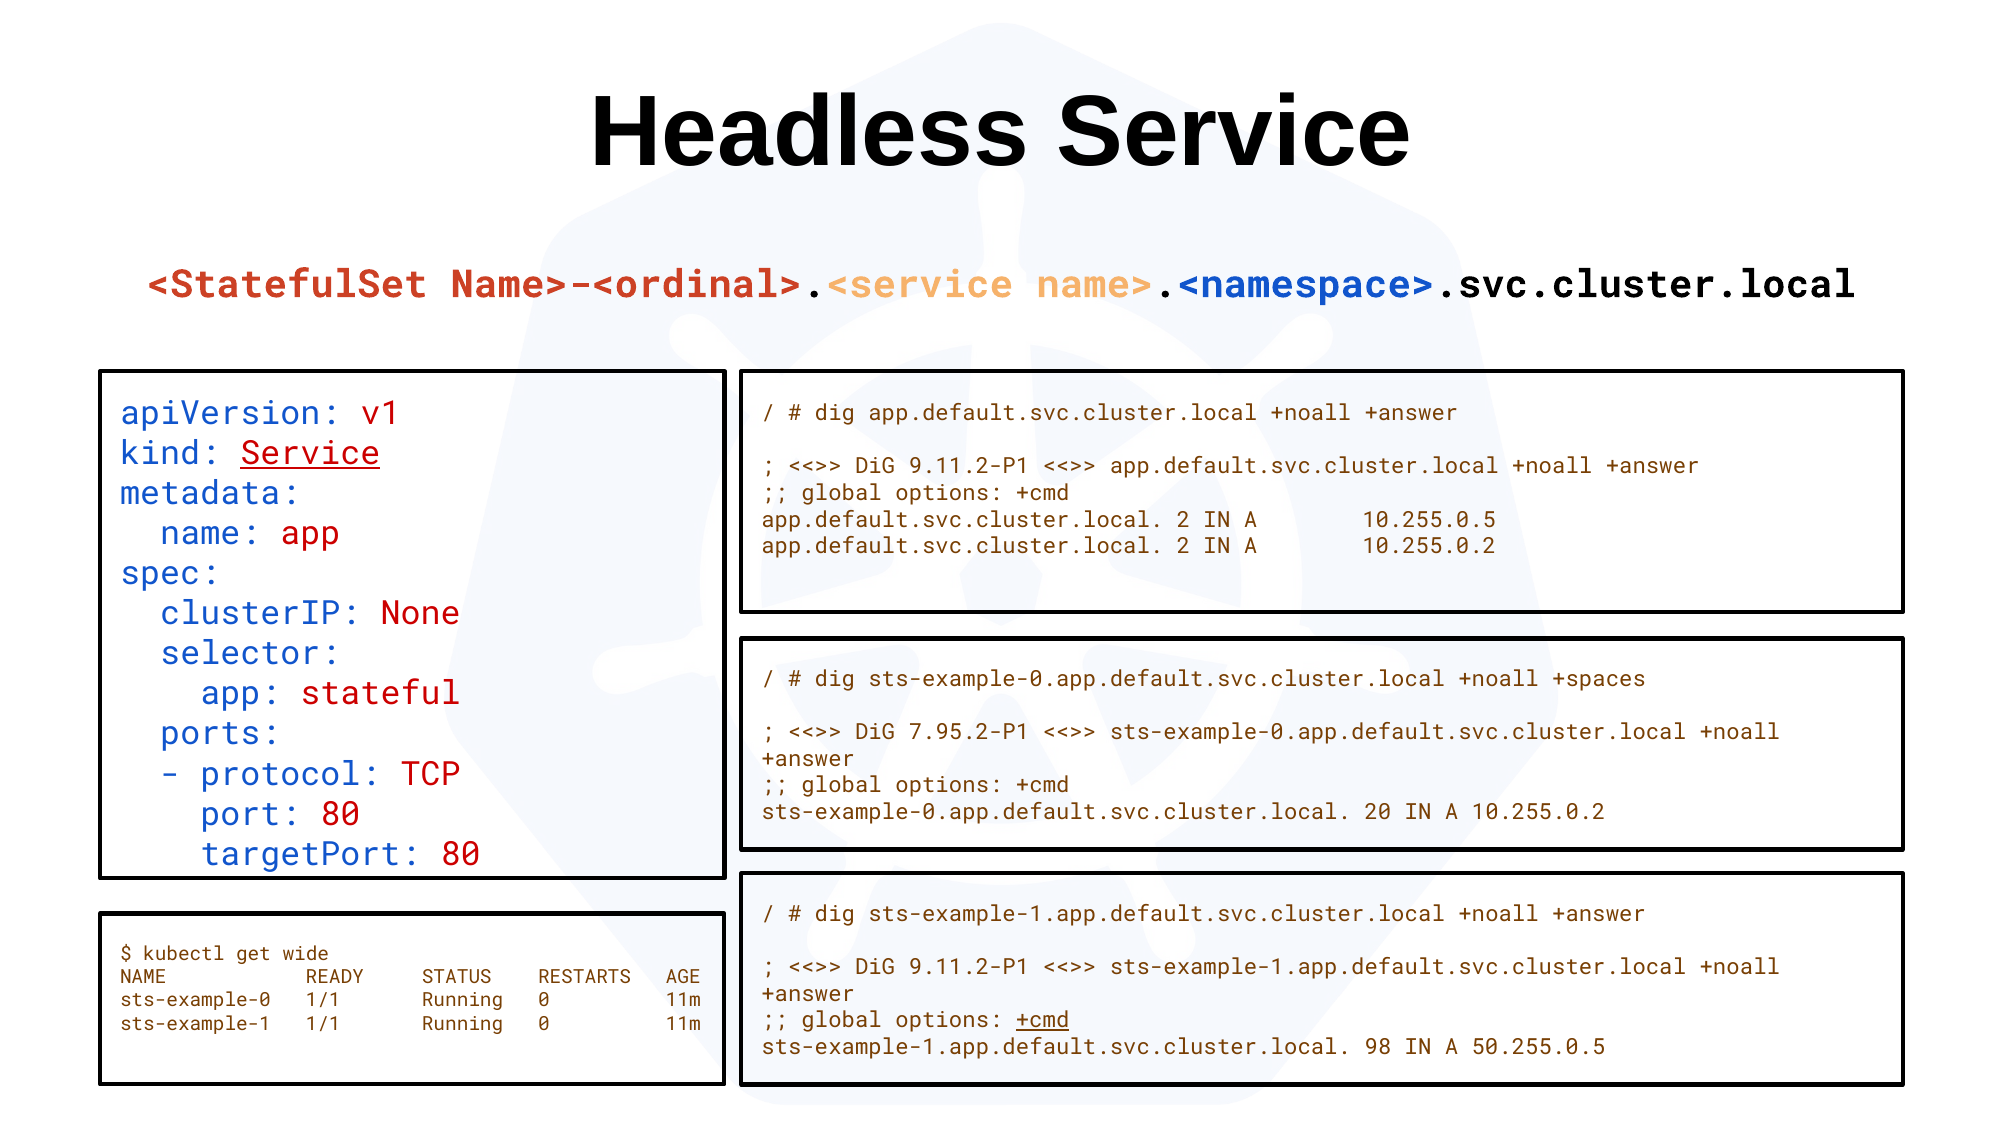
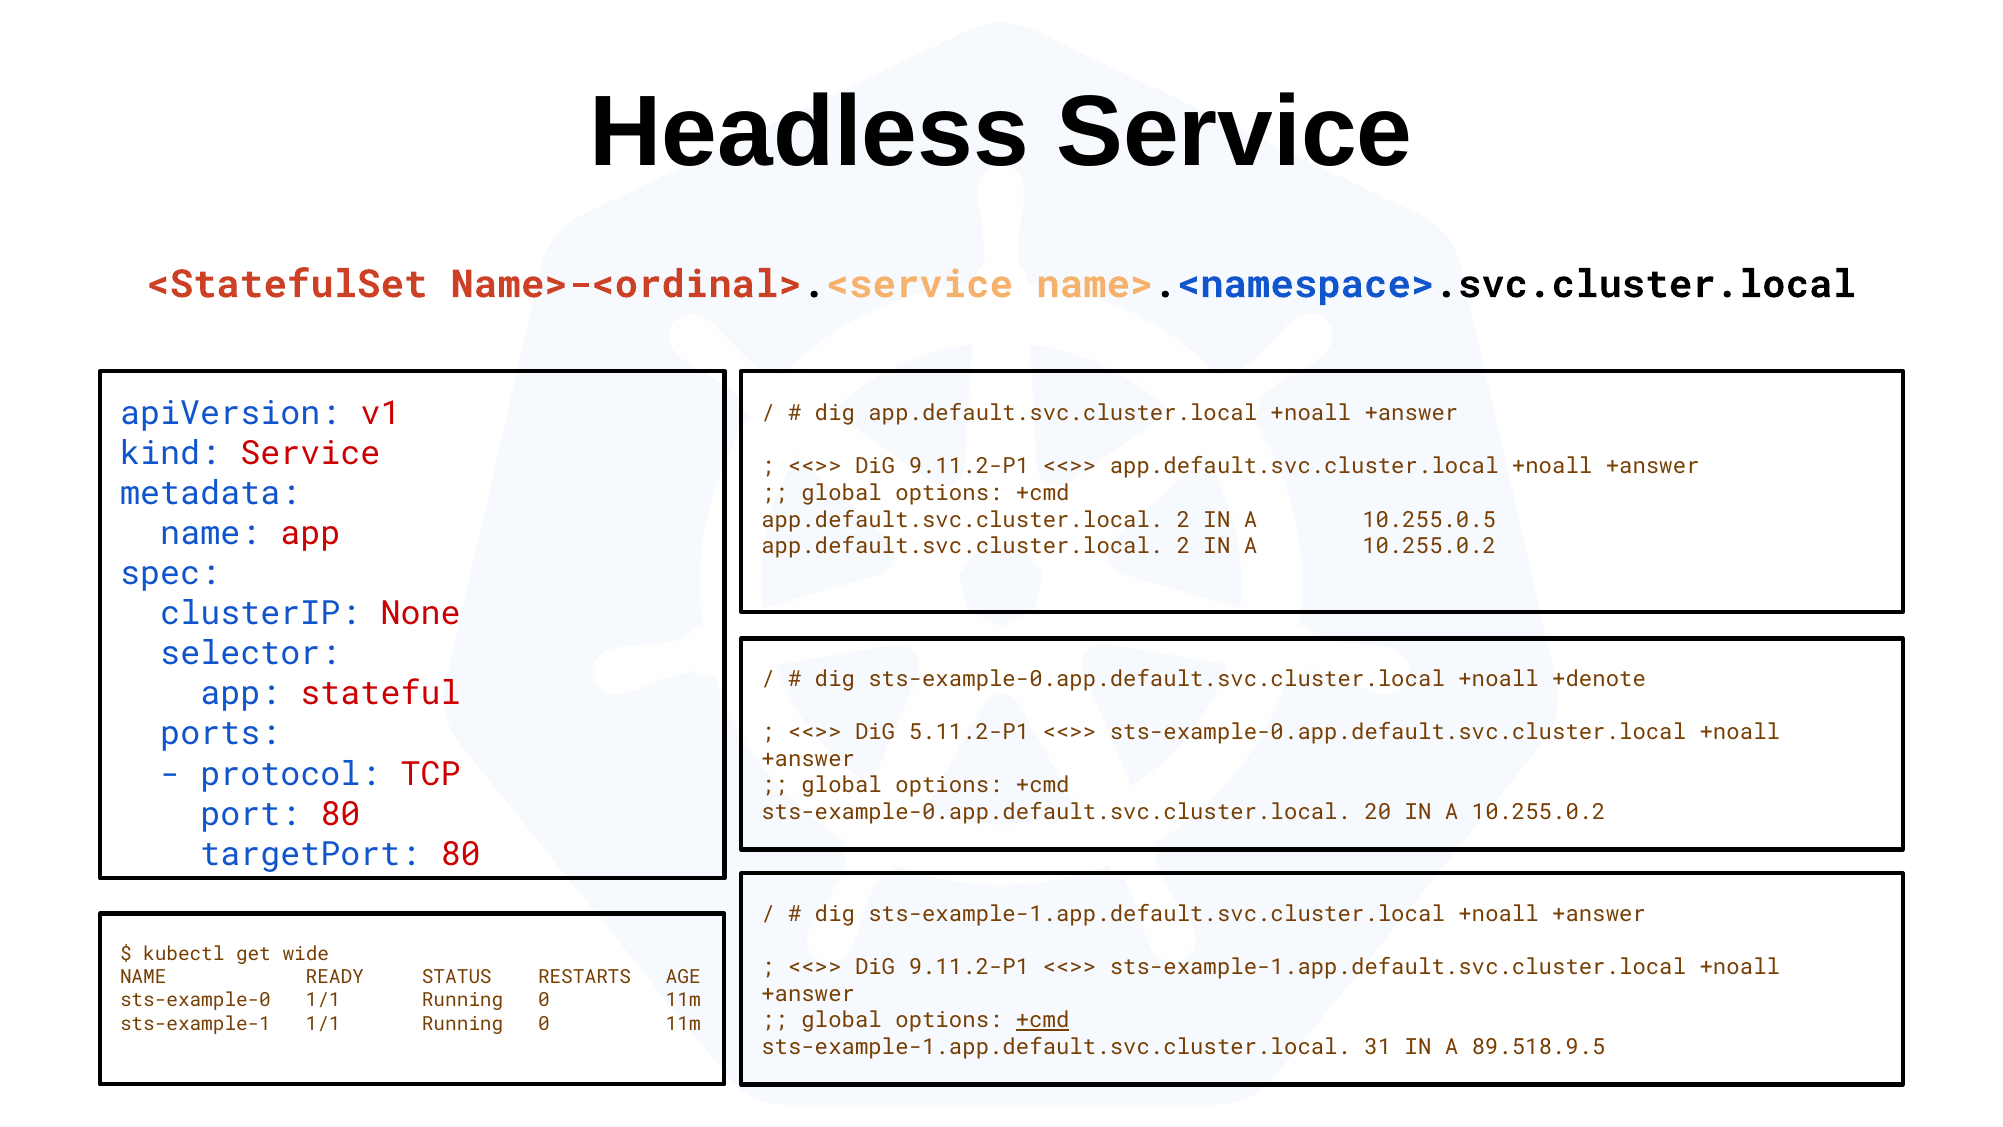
Service at (310, 453) underline: present -> none
+spaces: +spaces -> +denote
7.95.2-P1: 7.95.2-P1 -> 5.11.2-P1
98: 98 -> 31
50.255.0.5: 50.255.0.5 -> 89.518.9.5
